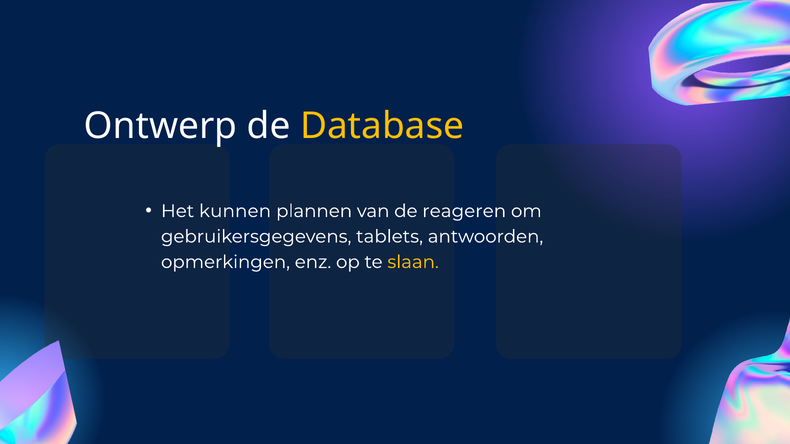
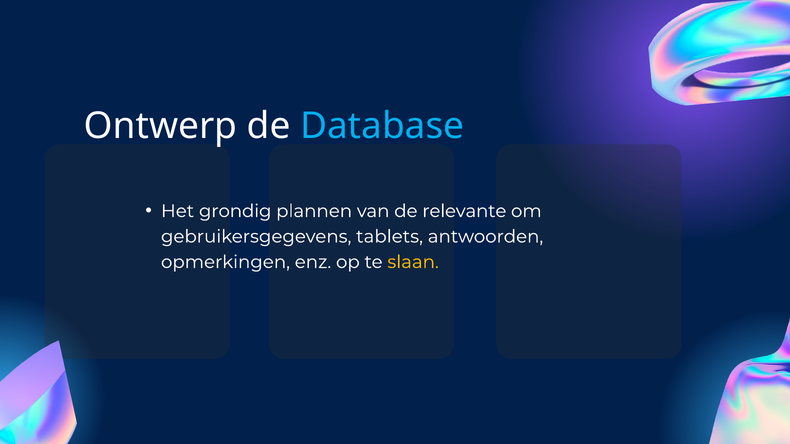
Database colour: yellow -> light blue
kunnen: kunnen -> grondig
reageren: reageren -> relevante
